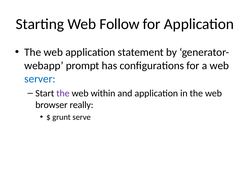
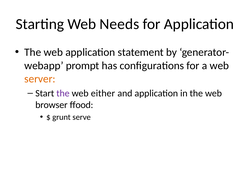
Follow: Follow -> Needs
server colour: blue -> orange
within: within -> either
really: really -> ffood
